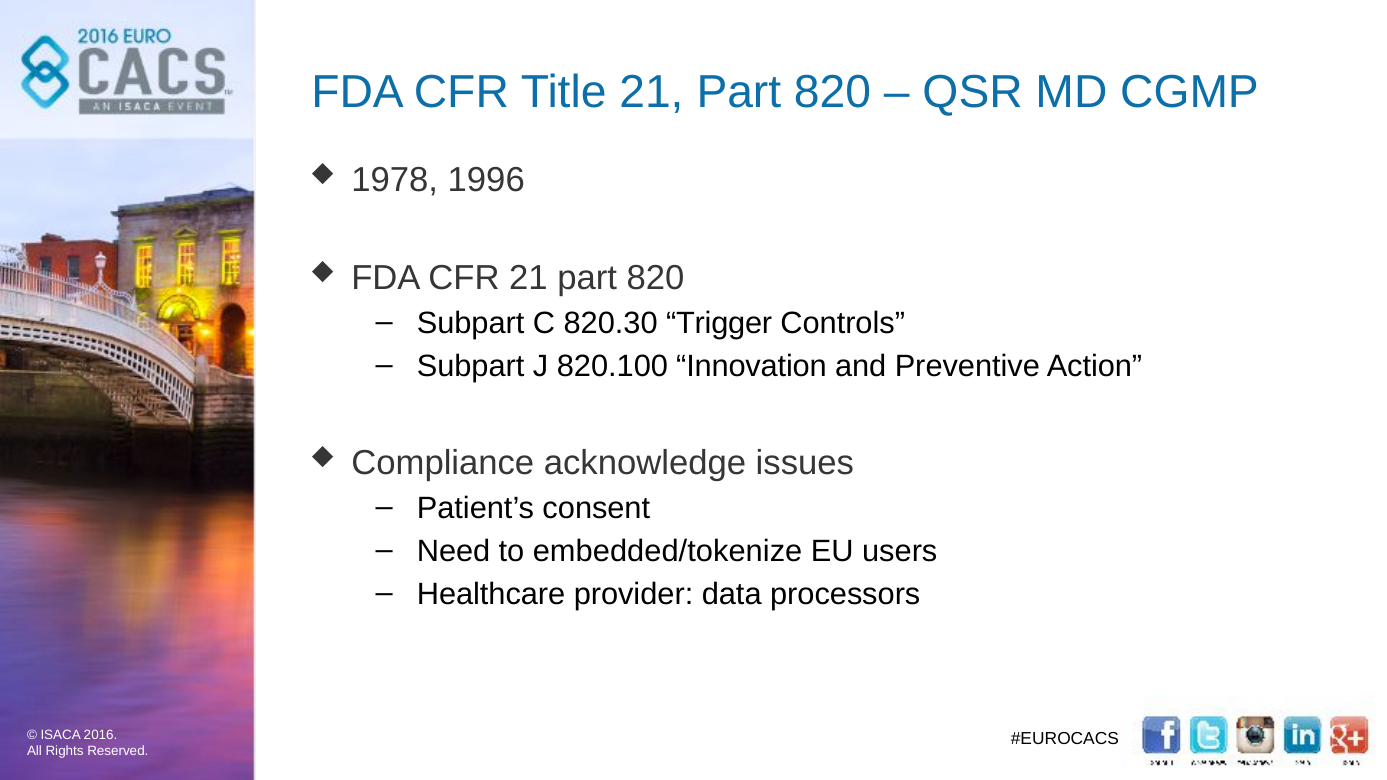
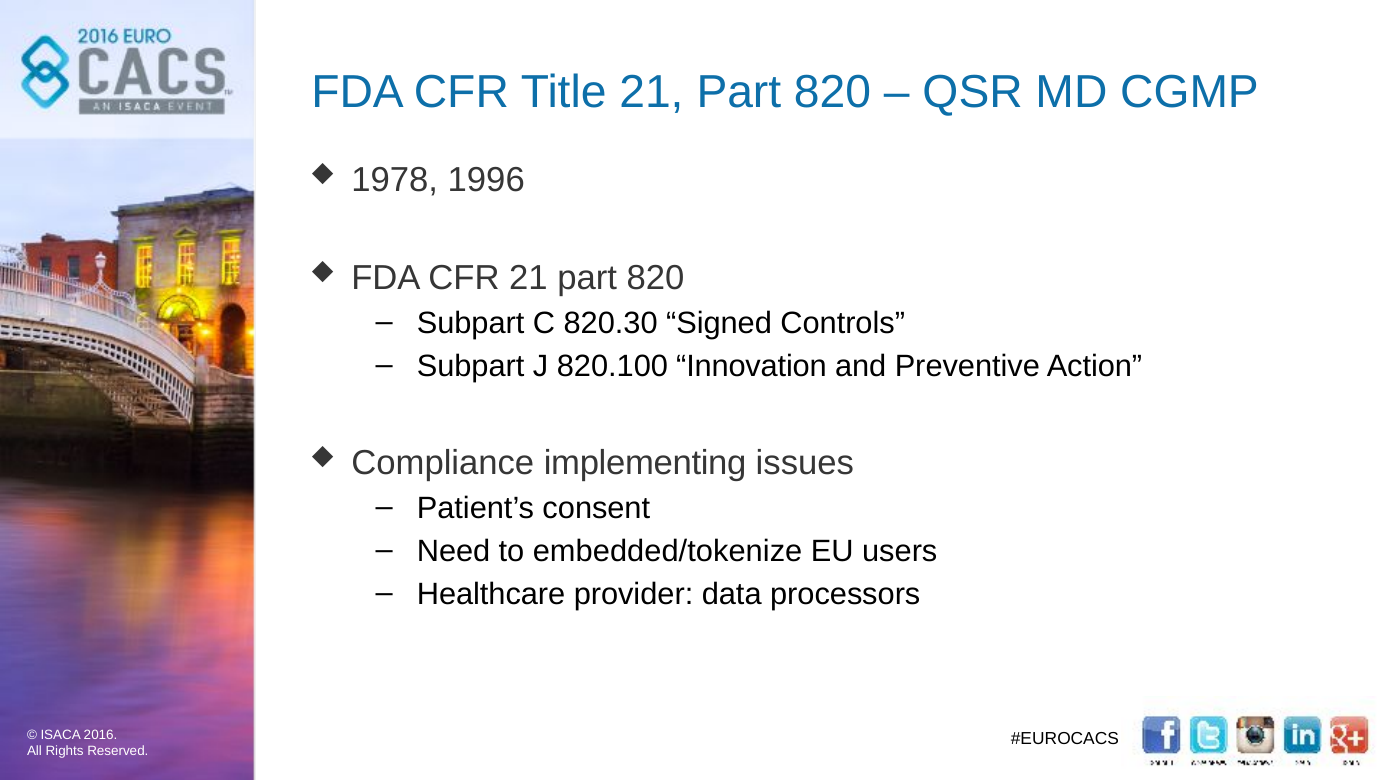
Trigger: Trigger -> Signed
acknowledge: acknowledge -> implementing
